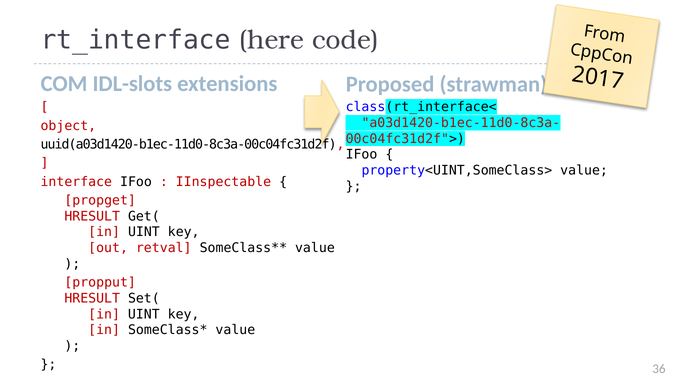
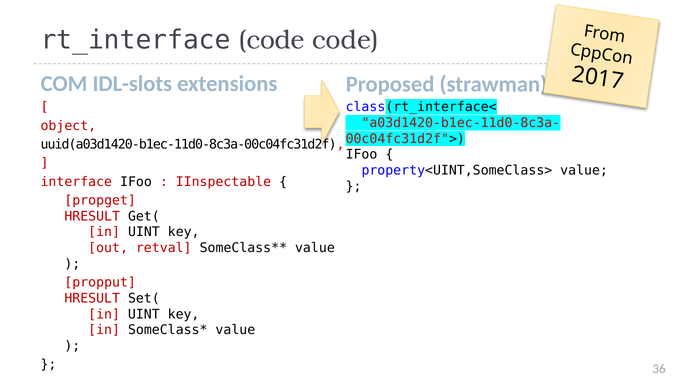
rt_interface here: here -> code
